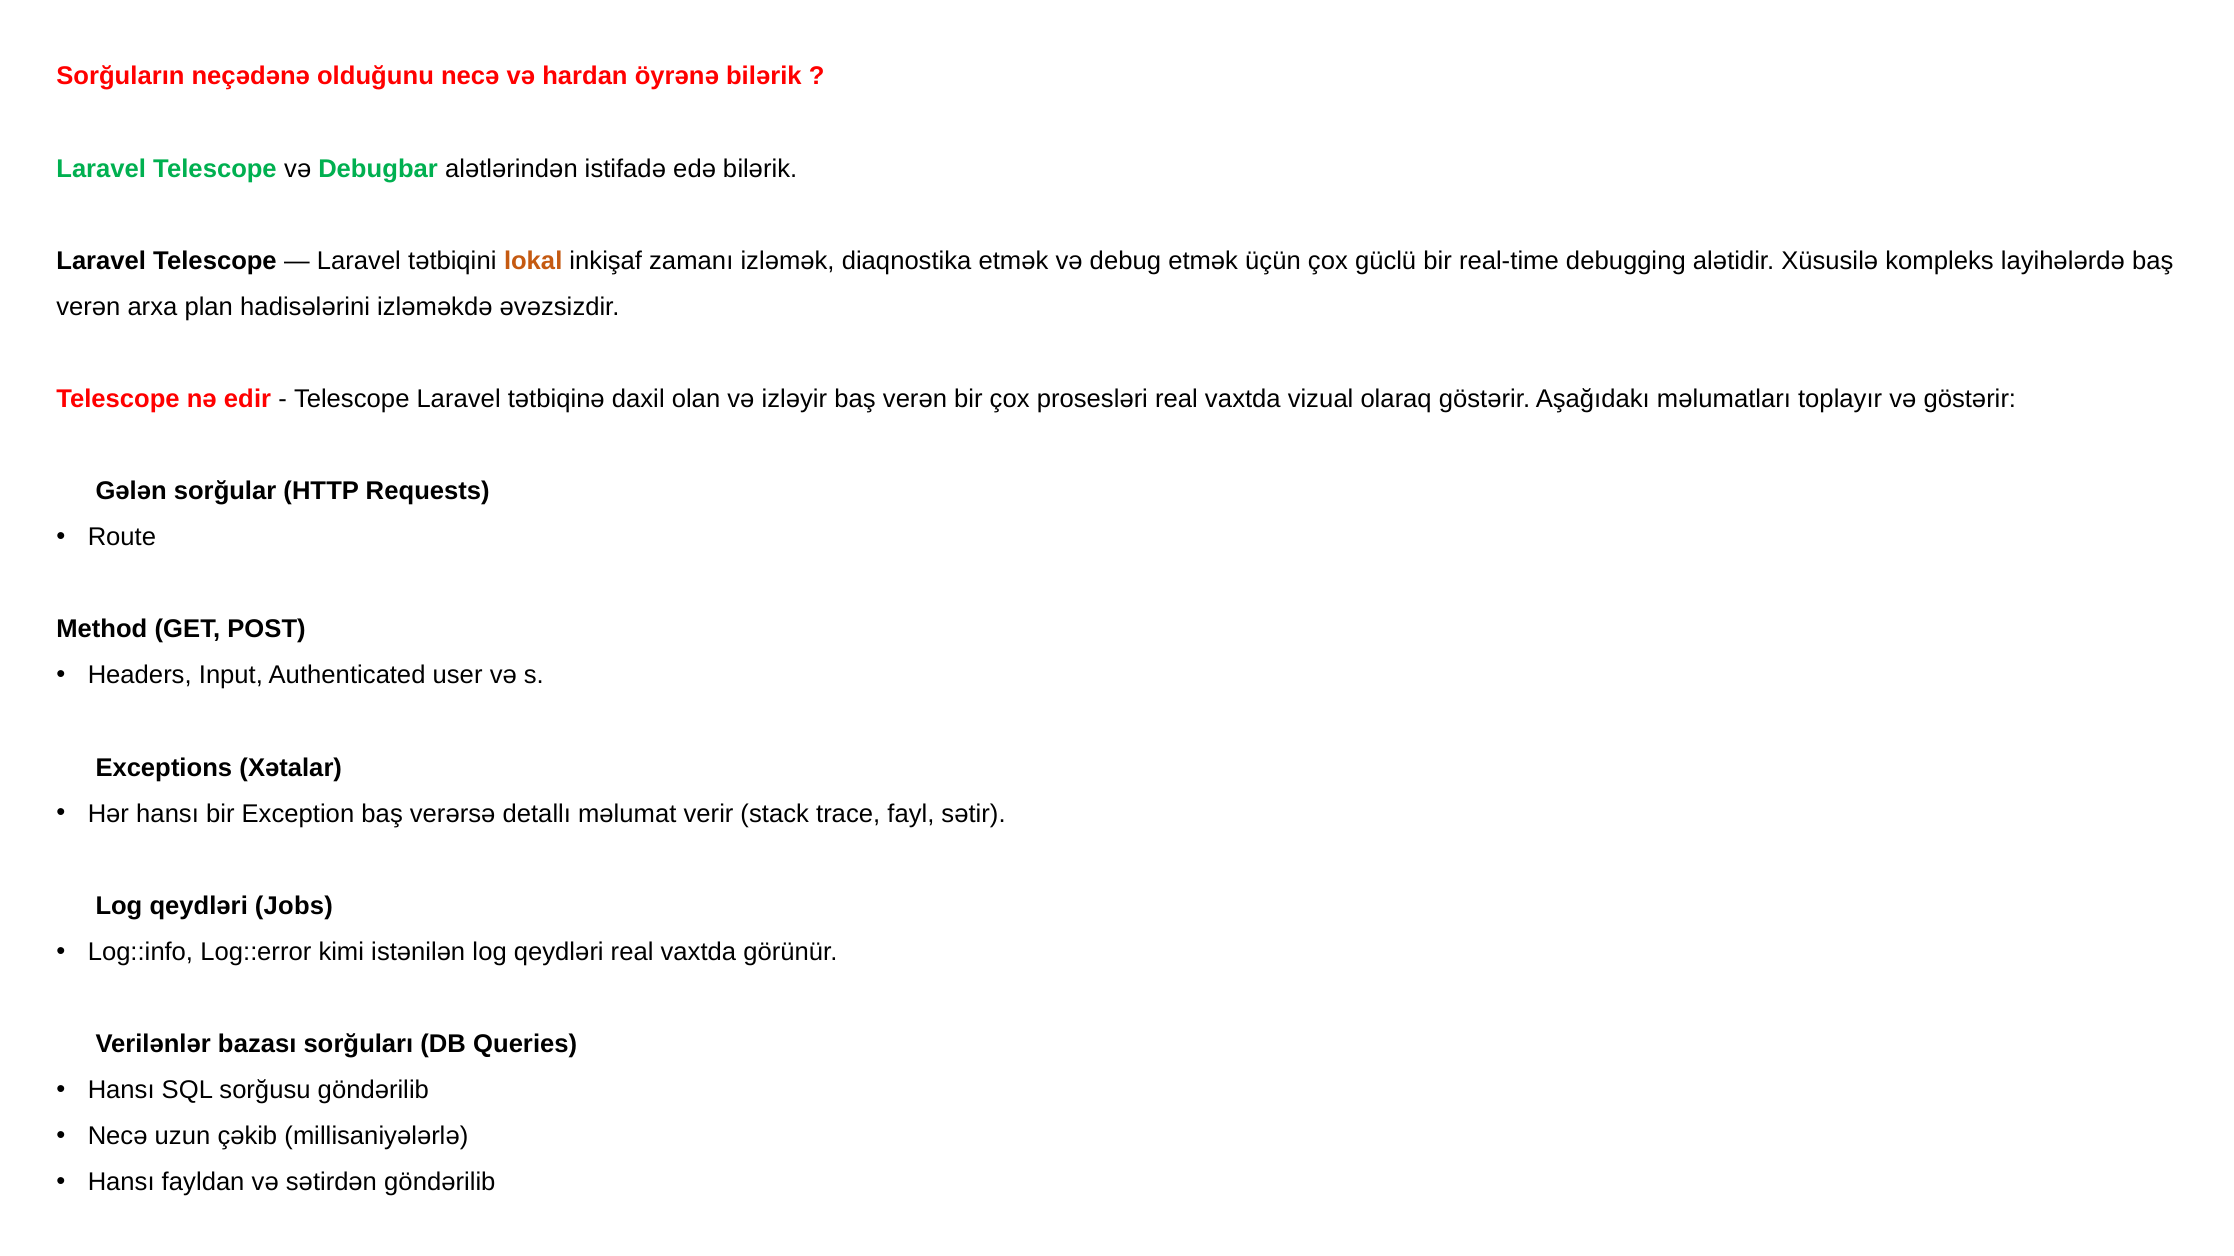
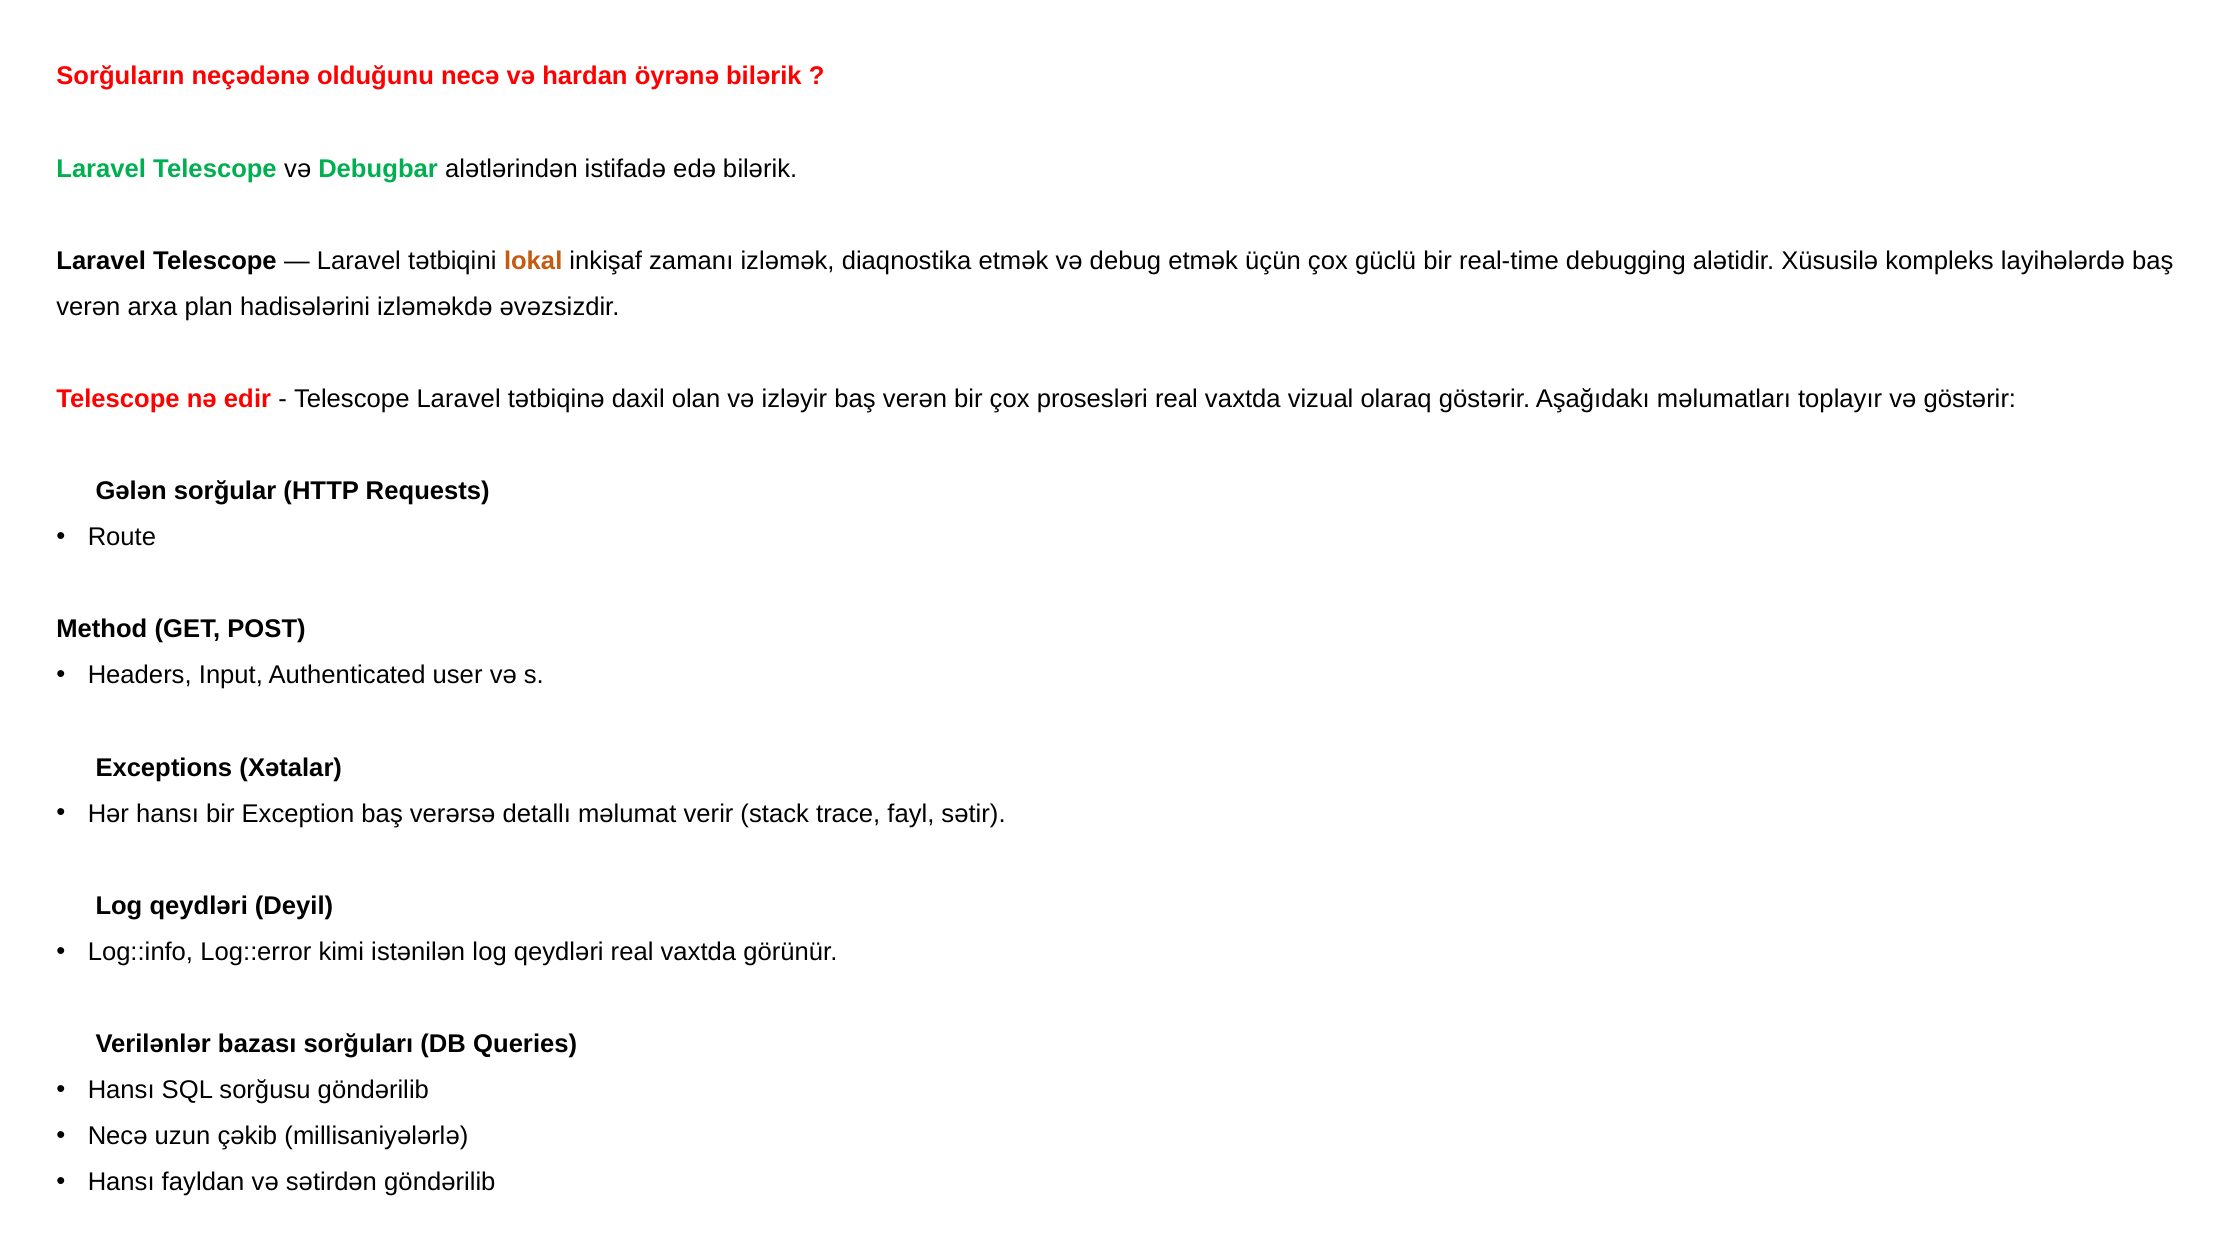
Jobs: Jobs -> Deyil
